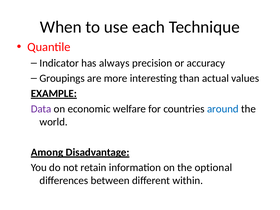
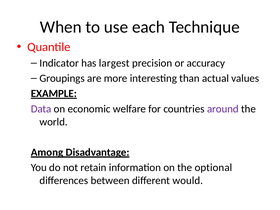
always: always -> largest
around colour: blue -> purple
within: within -> would
